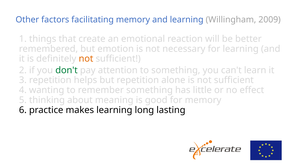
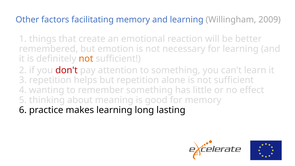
don't colour: green -> red
